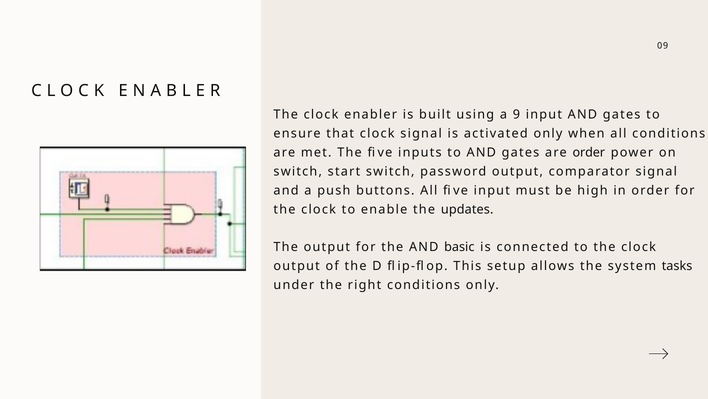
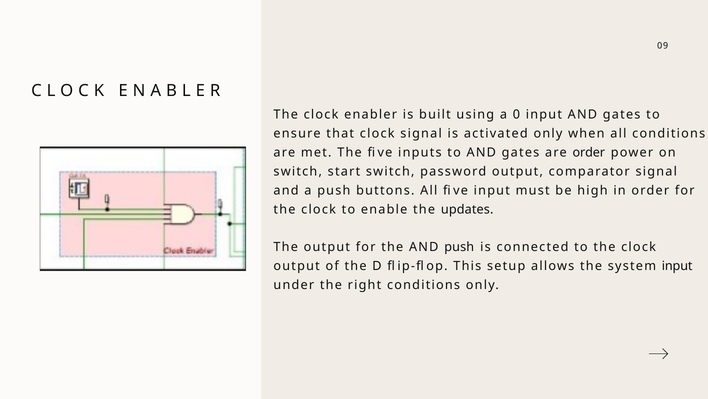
9: 9 -> 0
AND basic: basic -> push
system tasks: tasks -> input
